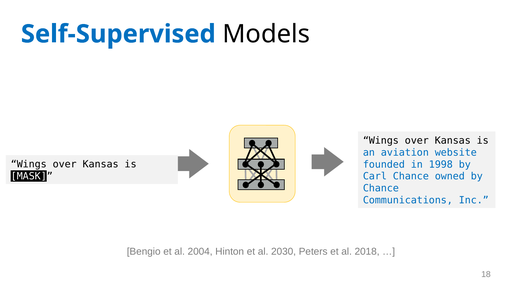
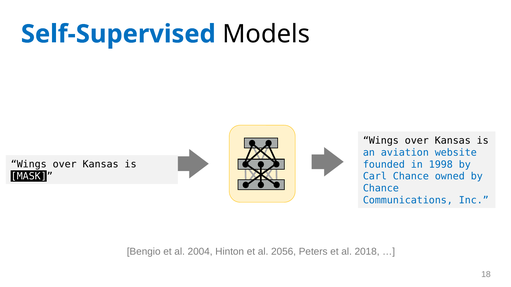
2030: 2030 -> 2056
